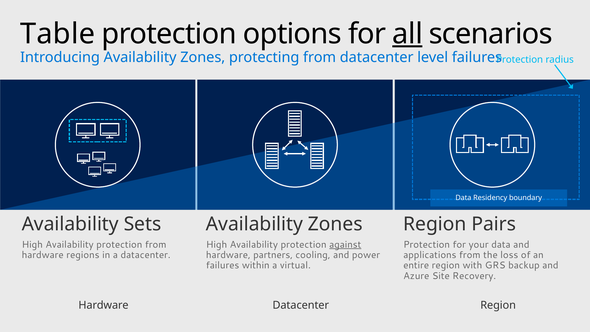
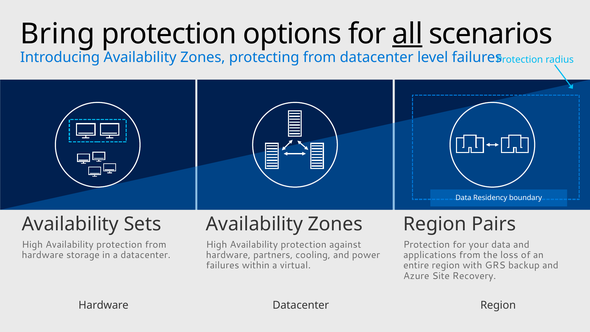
Table: Table -> Bring
against underline: present -> none
regions: regions -> storage
